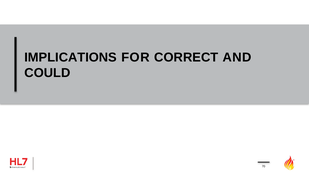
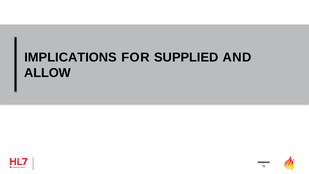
CORRECT: CORRECT -> SUPPLIED
COULD: COULD -> ALLOW
